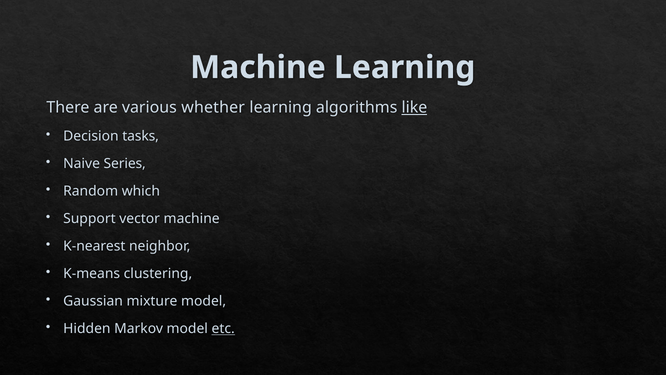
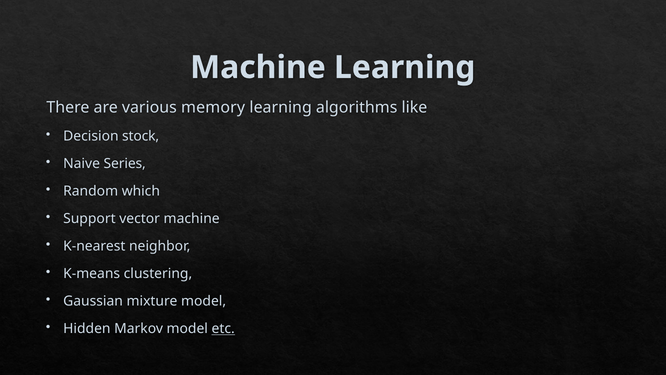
whether: whether -> memory
like underline: present -> none
tasks: tasks -> stock
